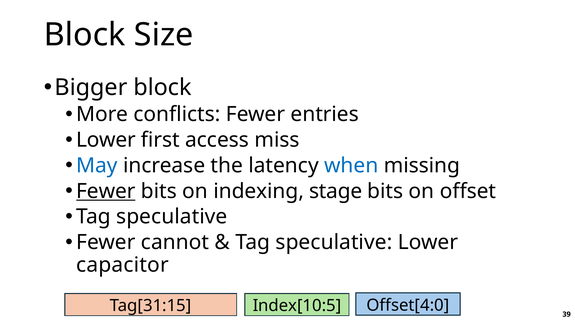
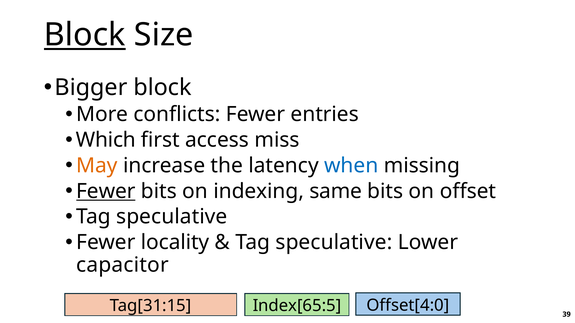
Block at (85, 35) underline: none -> present
Lower at (106, 140): Lower -> Which
May colour: blue -> orange
stage: stage -> same
cannot: cannot -> locality
Index[10:5: Index[10:5 -> Index[65:5
